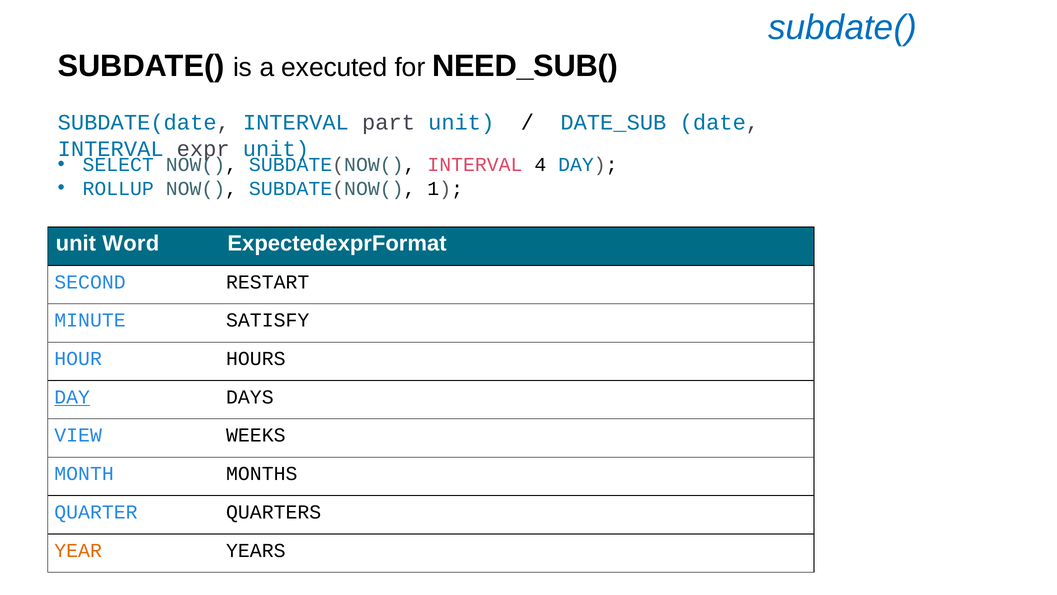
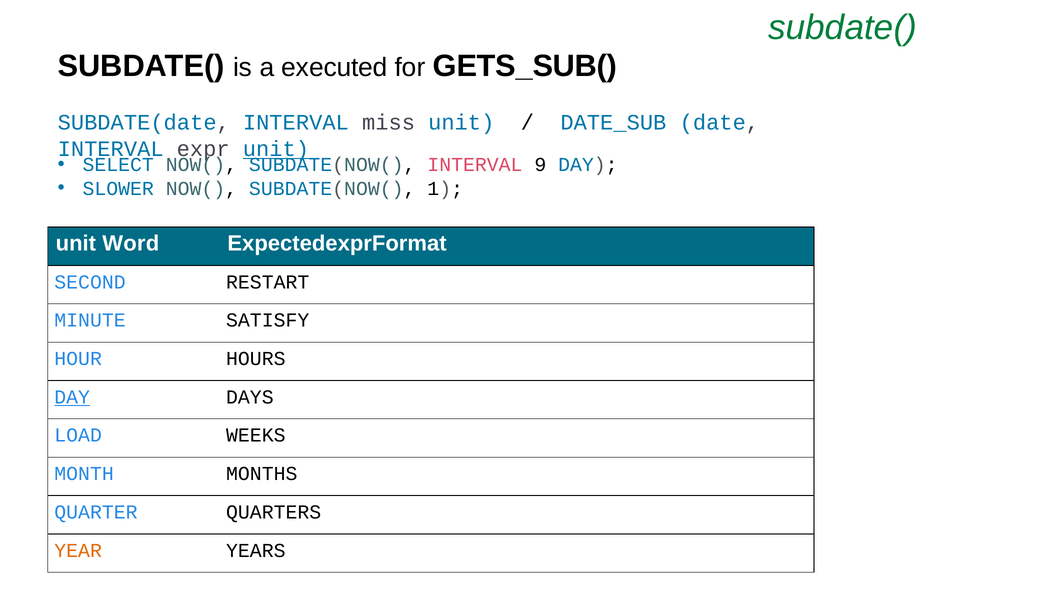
subdate( at (843, 28) colour: blue -> green
NEED_SUB(: NEED_SUB( -> GETS_SUB(
part: part -> miss
unit at (276, 149) underline: none -> present
4: 4 -> 9
ROLLUP: ROLLUP -> SLOWER
VIEW: VIEW -> LOAD
